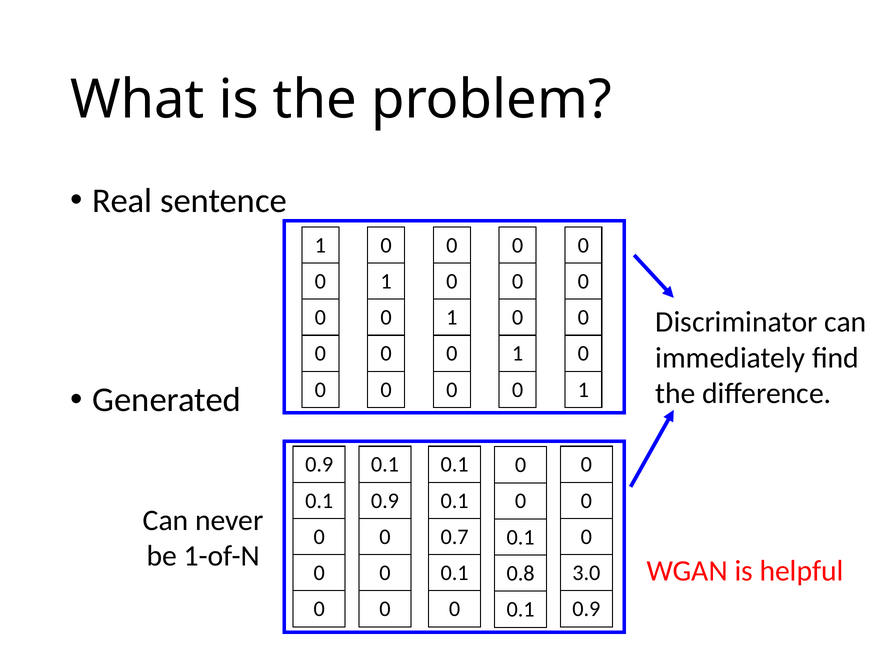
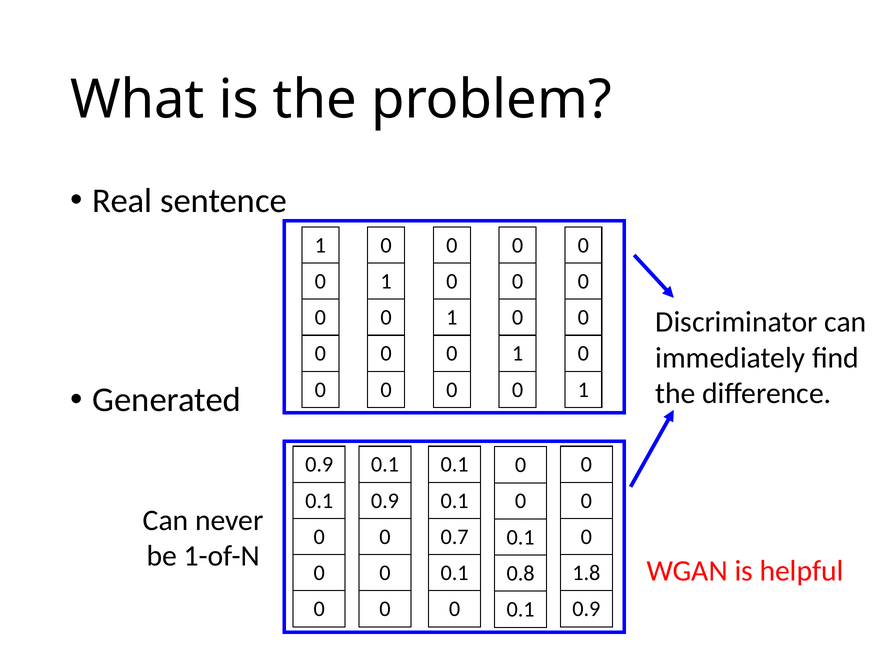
3.0: 3.0 -> 1.8
